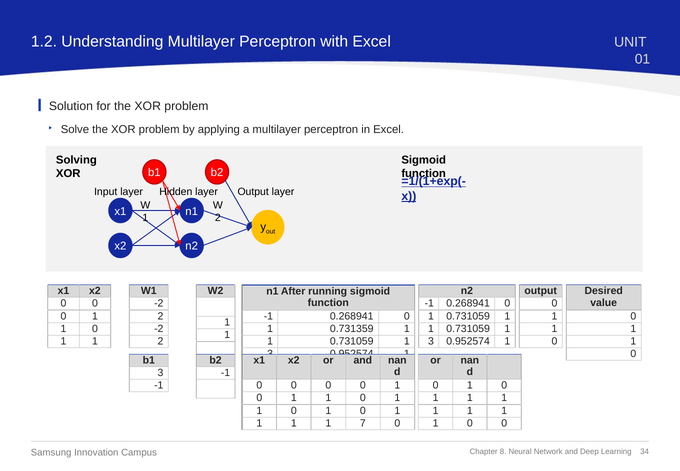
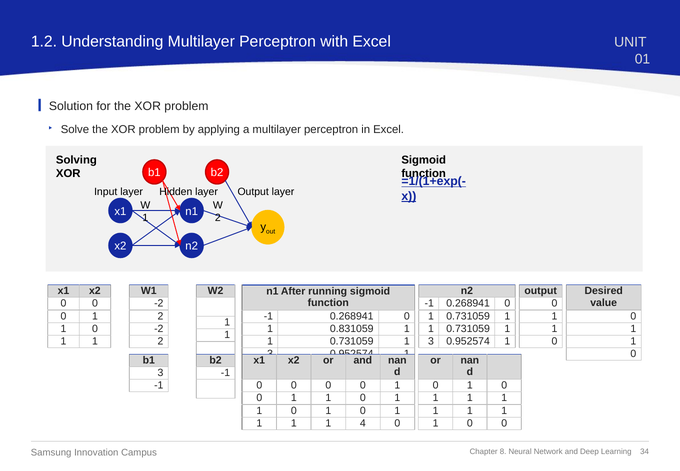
0.731359: 0.731359 -> 0.831059
7: 7 -> 4
